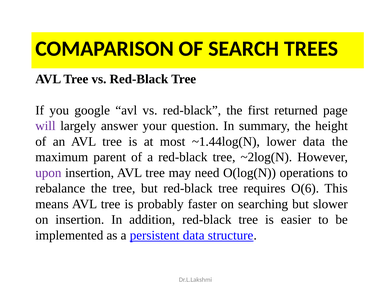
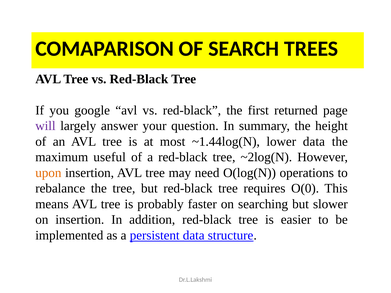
parent: parent -> useful
upon colour: purple -> orange
O(6: O(6 -> O(0
